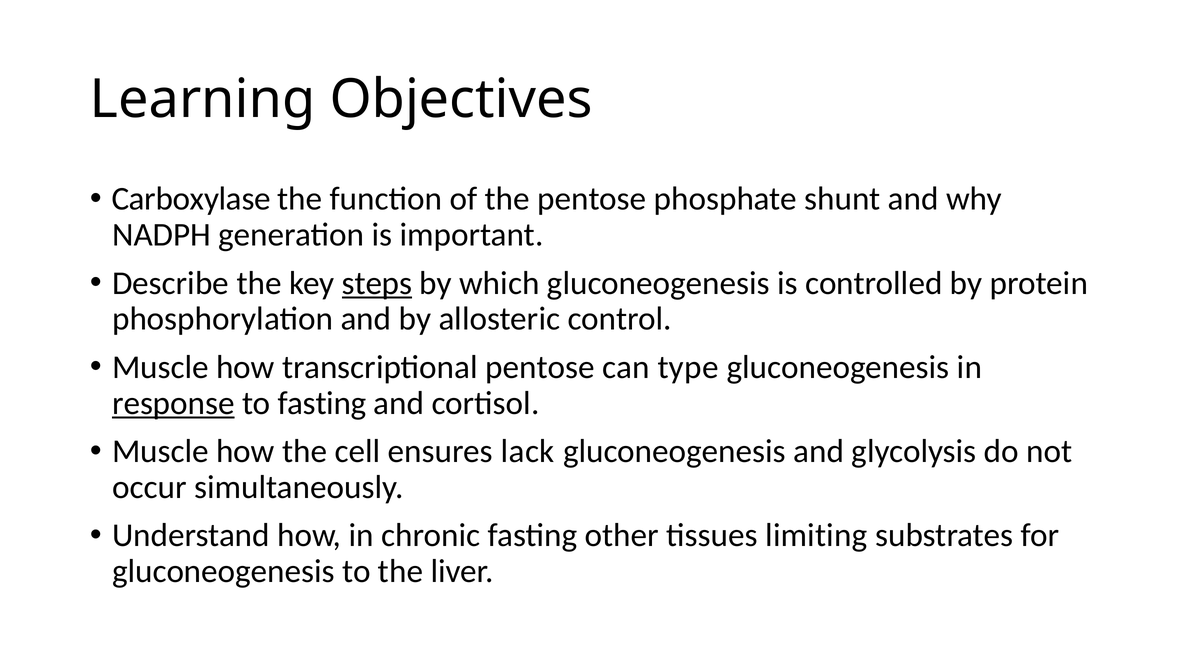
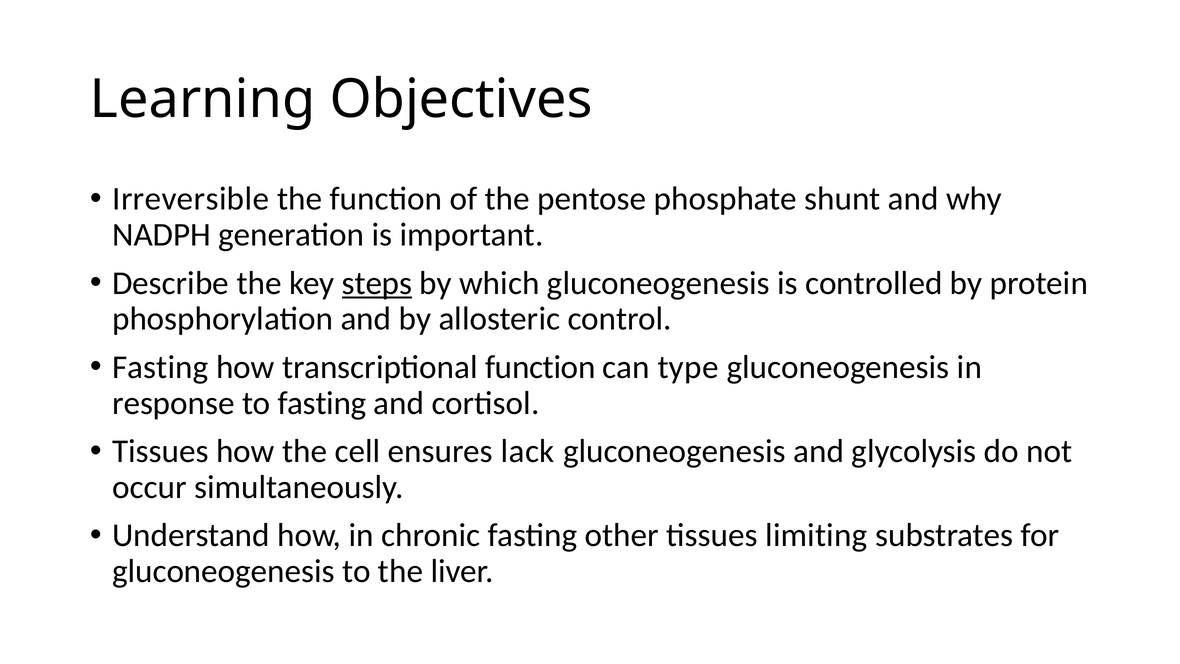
Carboxylase: Carboxylase -> Irreversible
Muscle at (160, 367): Muscle -> Fasting
transcriptional pentose: pentose -> function
response underline: present -> none
Muscle at (160, 451): Muscle -> Tissues
